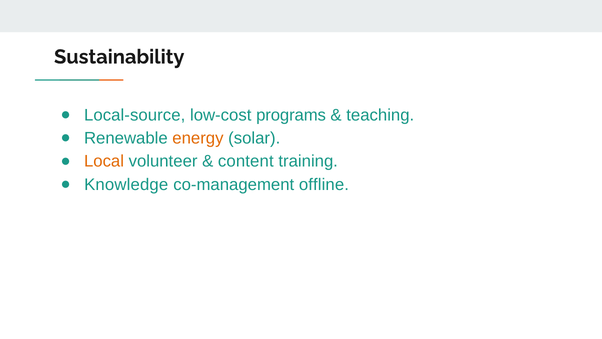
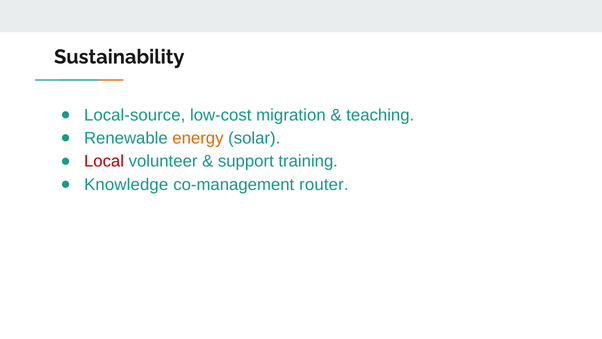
programs: programs -> migration
Local colour: orange -> red
content: content -> support
offline: offline -> router
